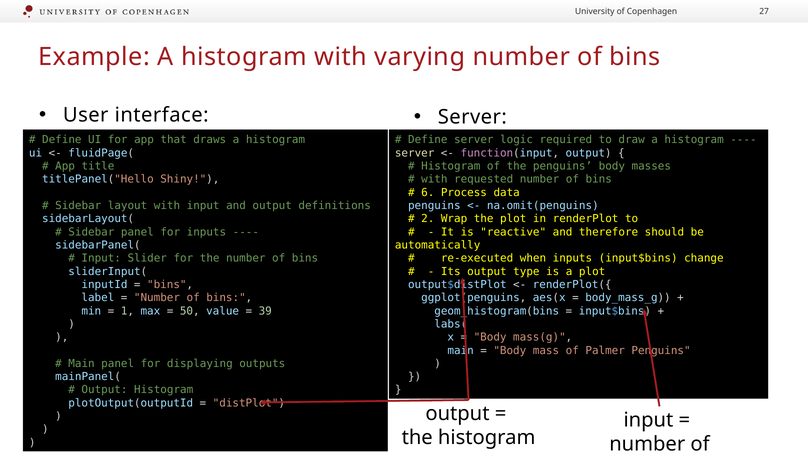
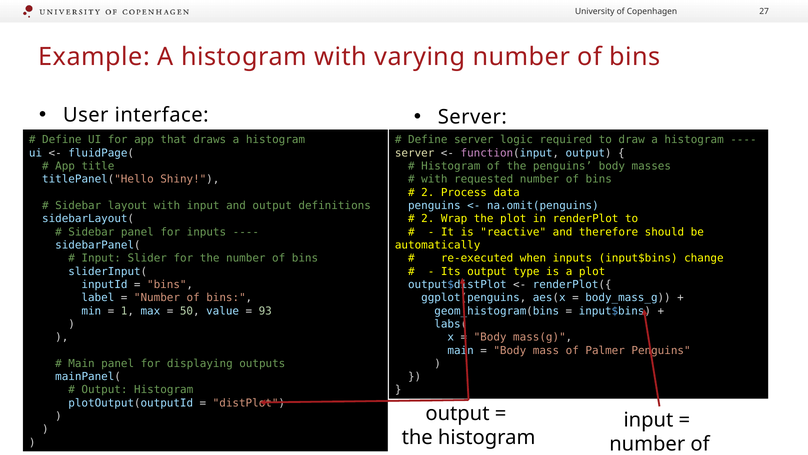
6 at (428, 192): 6 -> 2
39: 39 -> 93
